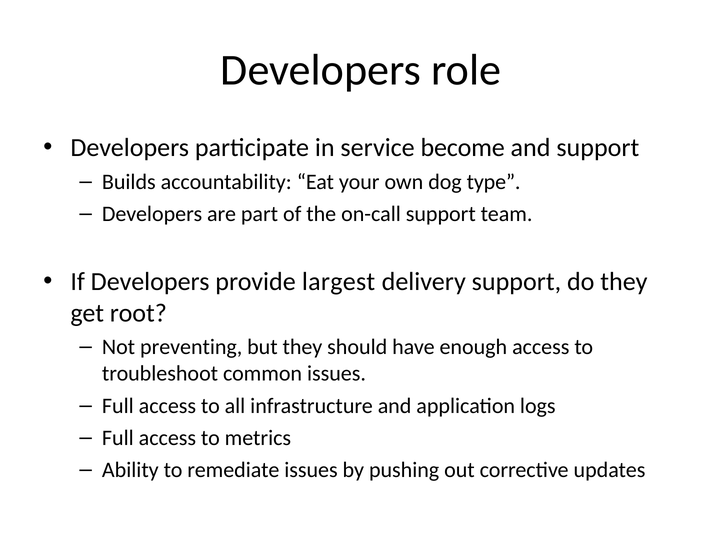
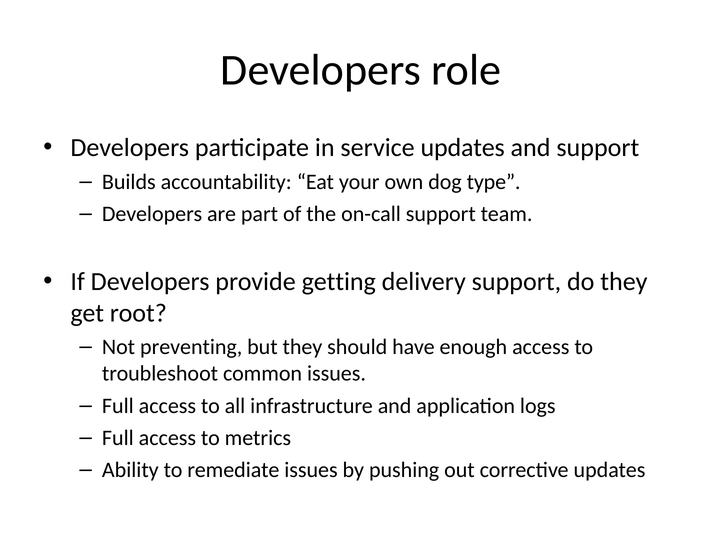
service become: become -> updates
largest: largest -> getting
